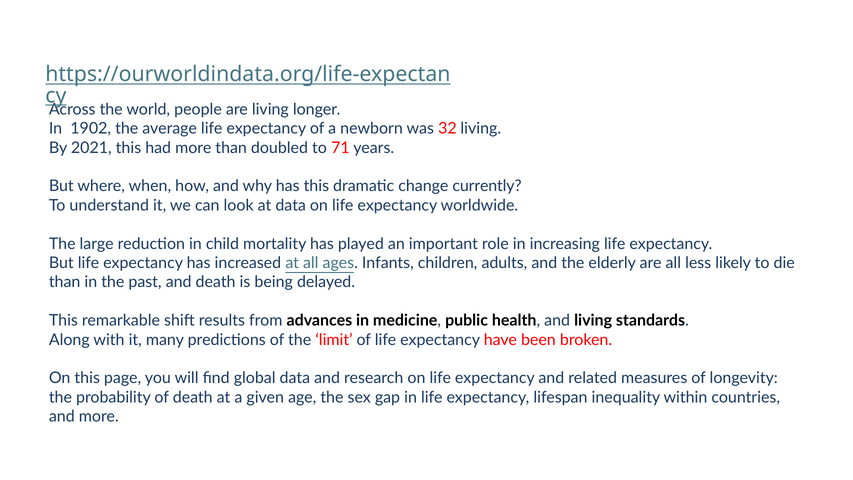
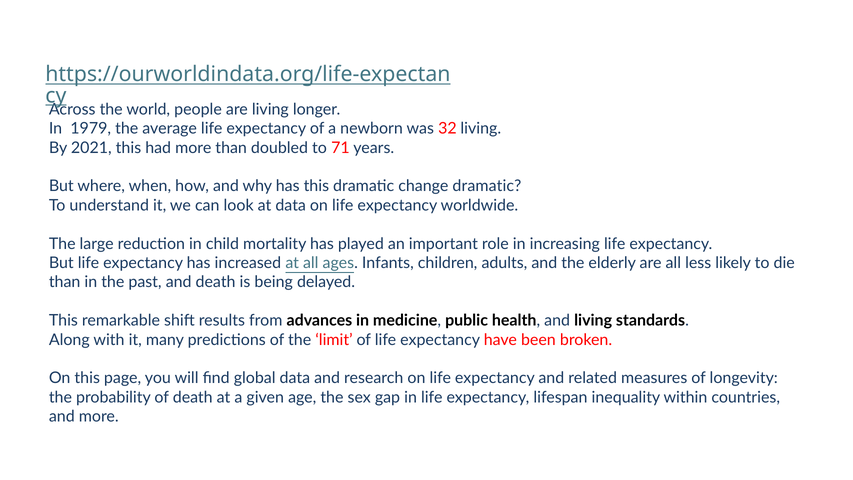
1902: 1902 -> 1979
change currently: currently -> dramatic
